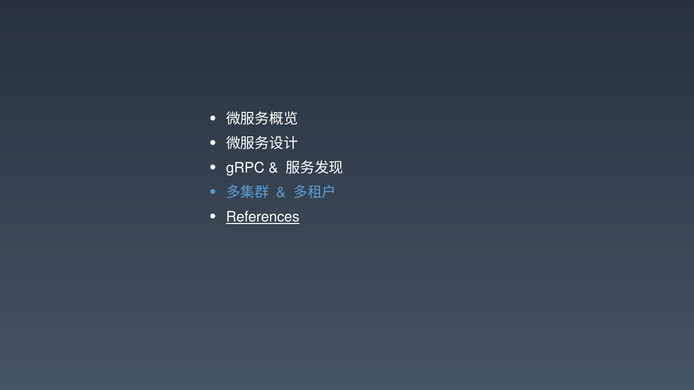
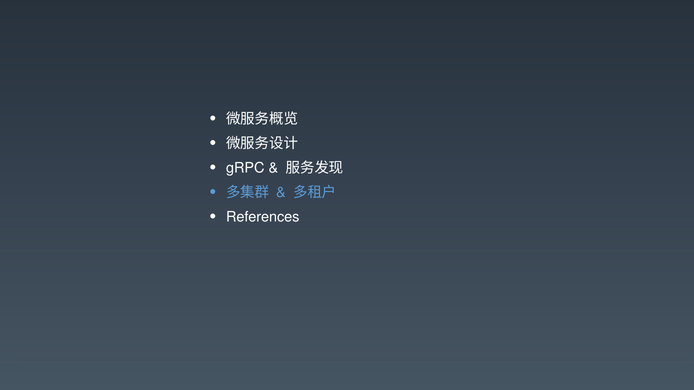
References underline: present -> none
